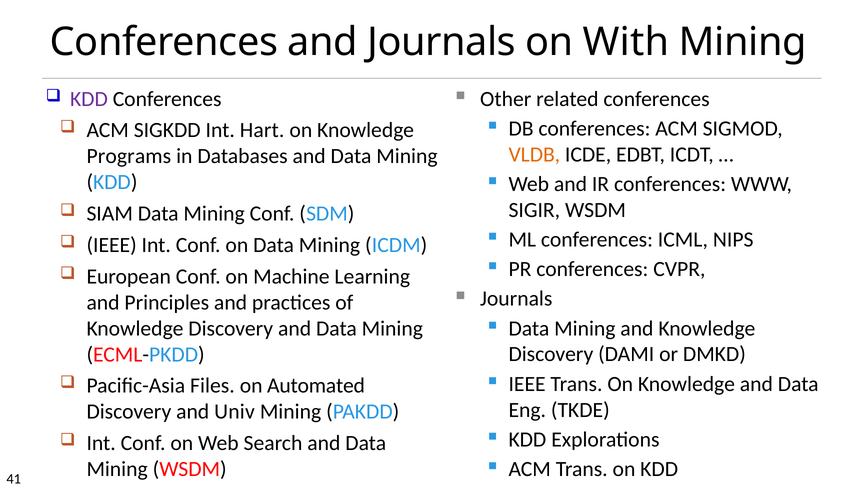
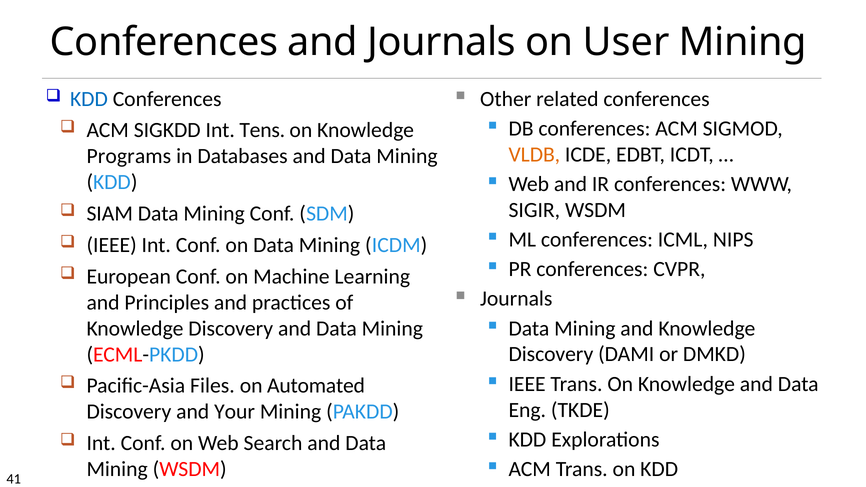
With: With -> User
KDD at (89, 99) colour: purple -> blue
Hart: Hart -> Tens
Univ: Univ -> Your
